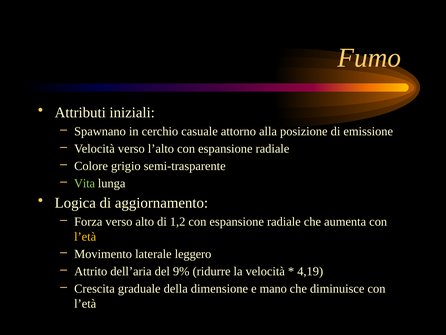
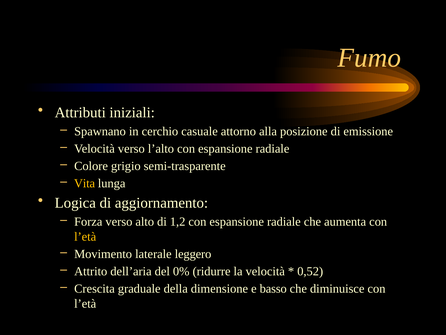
Vita colour: light green -> yellow
9%: 9% -> 0%
4,19: 4,19 -> 0,52
mano: mano -> basso
